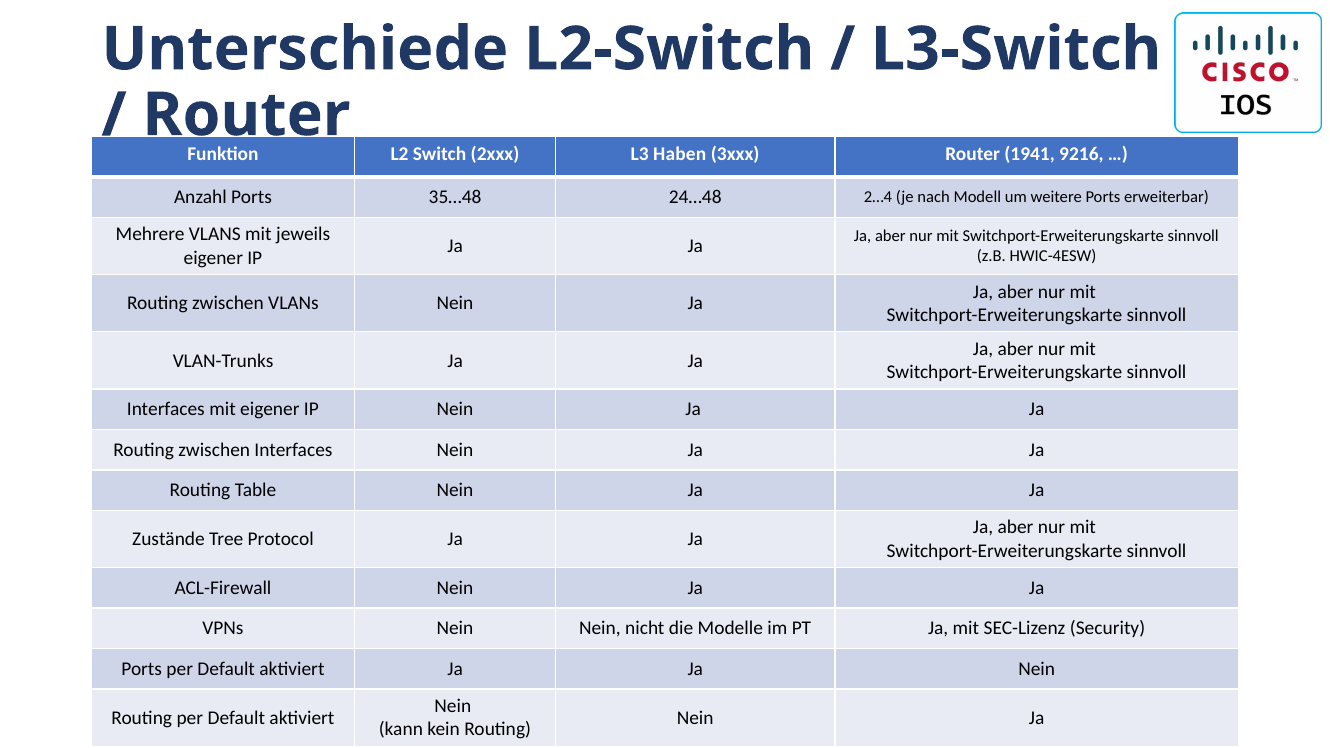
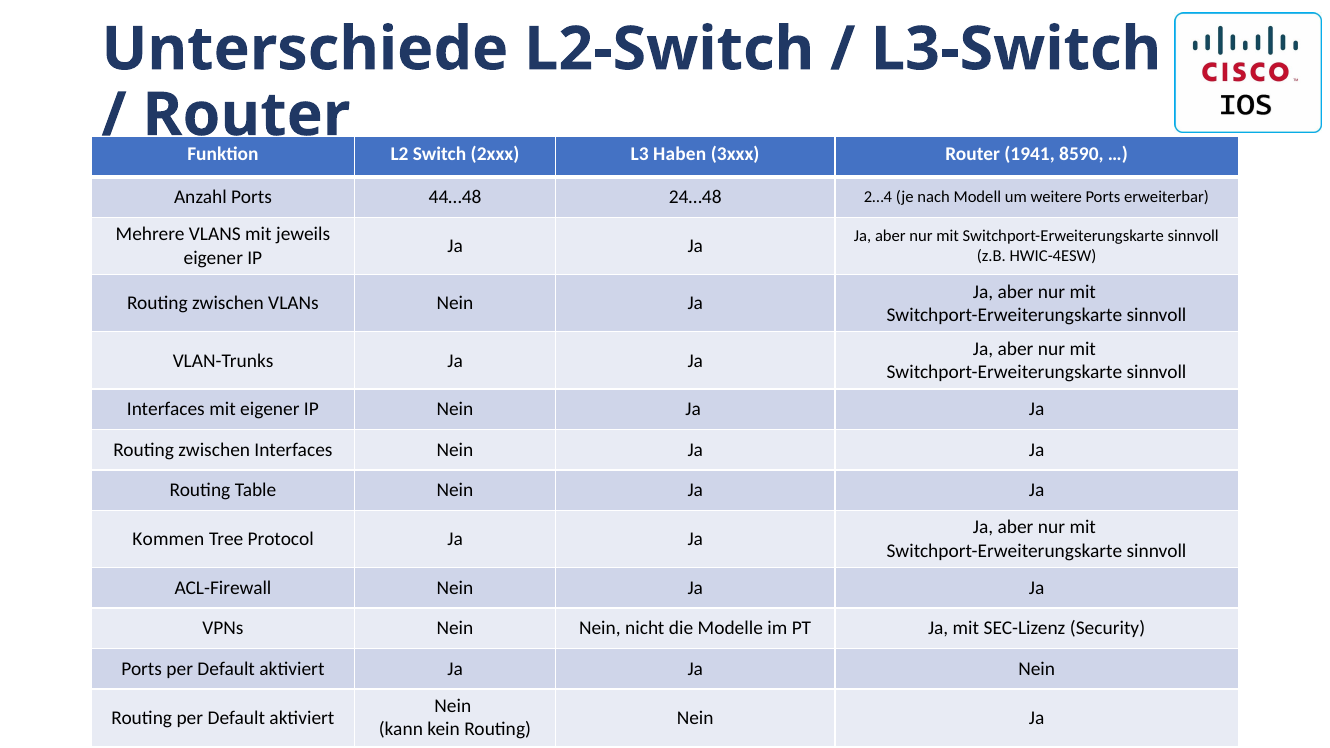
9216: 9216 -> 8590
35…48: 35…48 -> 44…48
Zustände: Zustände -> Kommen
